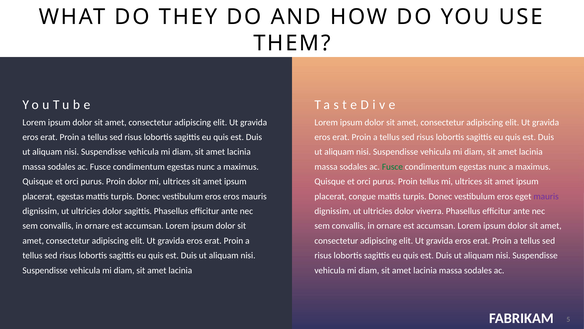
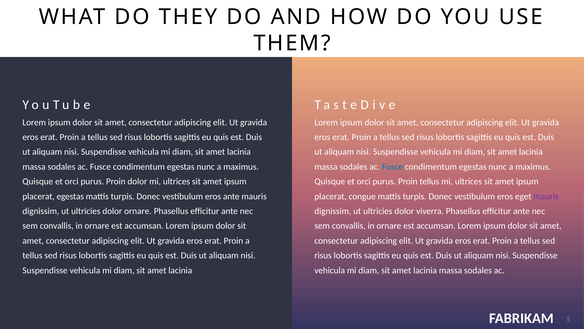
Fusce at (392, 166) colour: green -> blue
eros eros: eros -> ante
dolor sagittis: sagittis -> ornare
